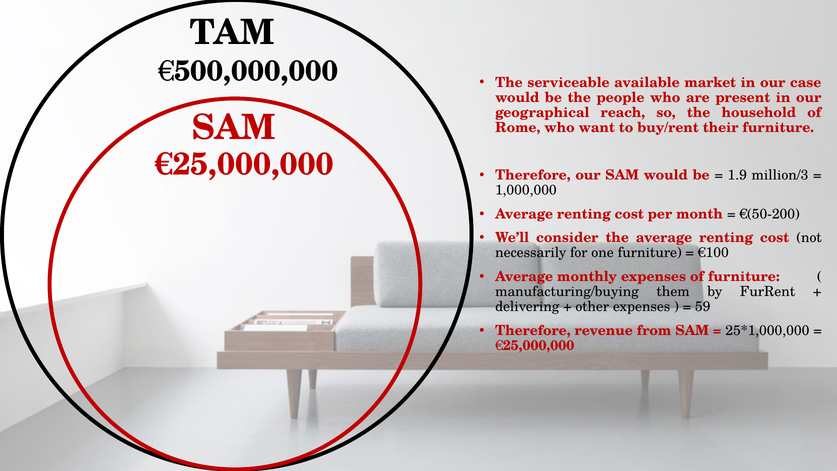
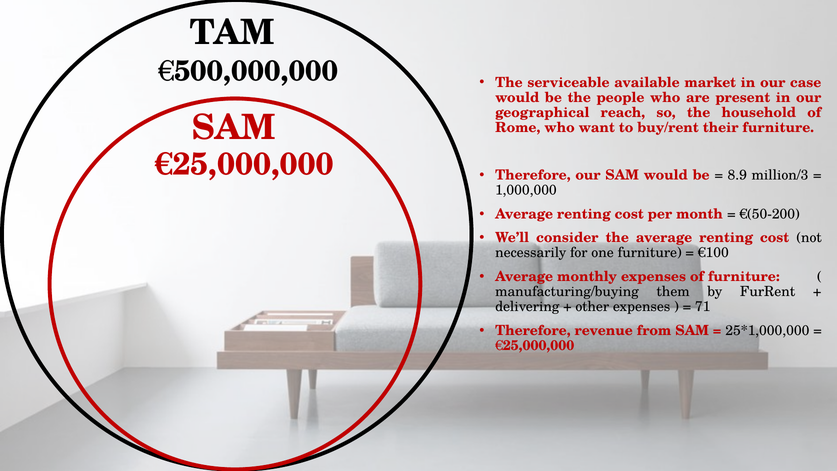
1.9: 1.9 -> 8.9
59: 59 -> 71
